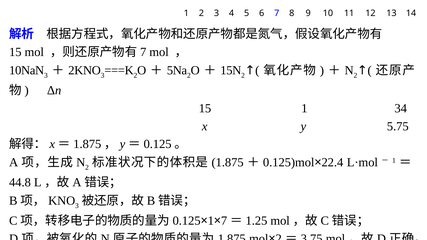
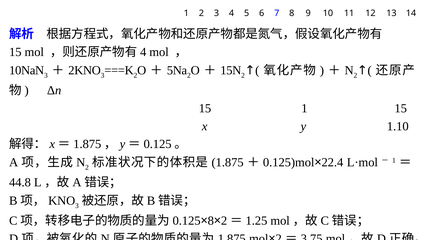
7 at (143, 52): 7 -> 4
1 34: 34 -> 15
5.75: 5.75 -> 1.10
1 at (211, 221): 1 -> 8
7 at (224, 221): 7 -> 2
